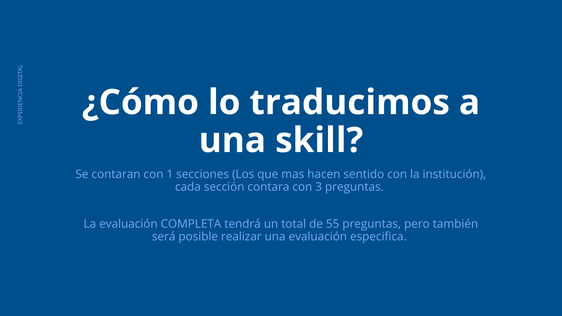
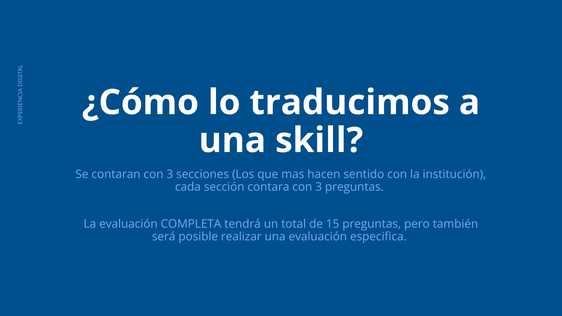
contaran con 1: 1 -> 3
55: 55 -> 15
